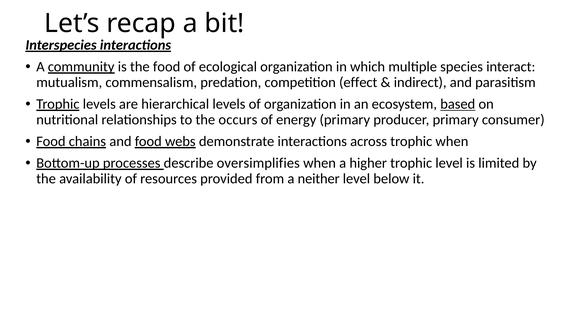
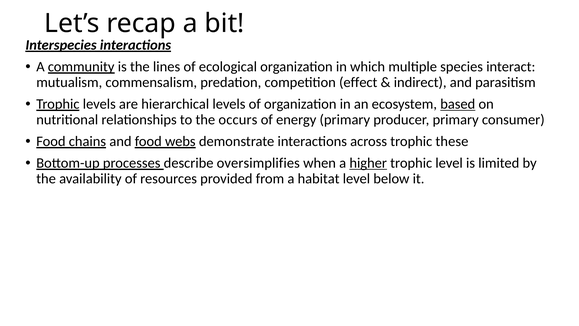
the food: food -> lines
trophic when: when -> these
higher at (368, 163) underline: none -> present
neither: neither -> habitat
